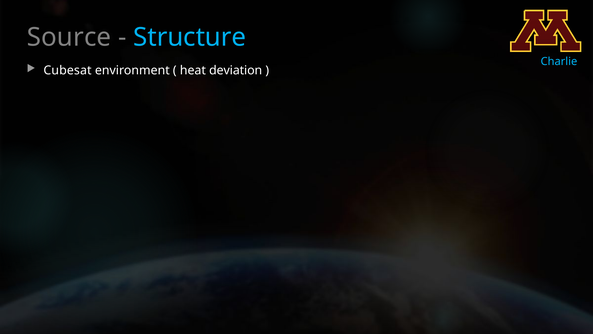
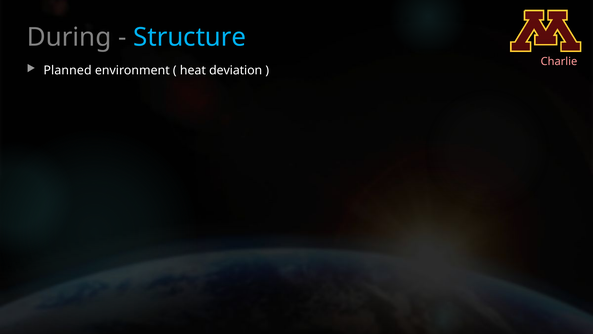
Source: Source -> During
Charlie colour: light blue -> pink
Cubesat: Cubesat -> Planned
